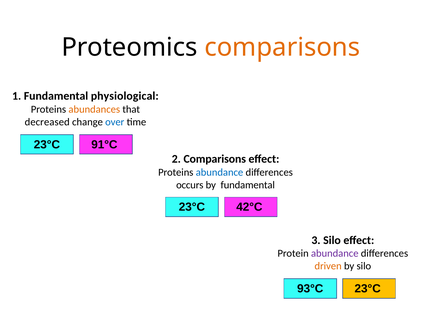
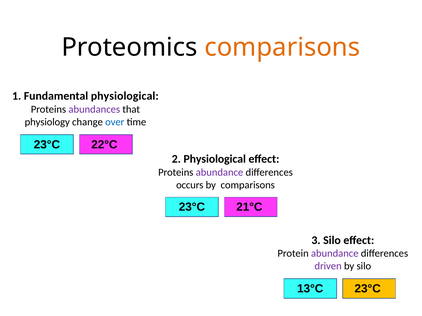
abundances colour: orange -> purple
decreased: decreased -> physiology
91°C: 91°C -> 22°C
2 Comparisons: Comparisons -> Physiological
abundance at (220, 173) colour: blue -> purple
by fundamental: fundamental -> comparisons
42°C: 42°C -> 21°C
driven colour: orange -> purple
93°C: 93°C -> 13°C
